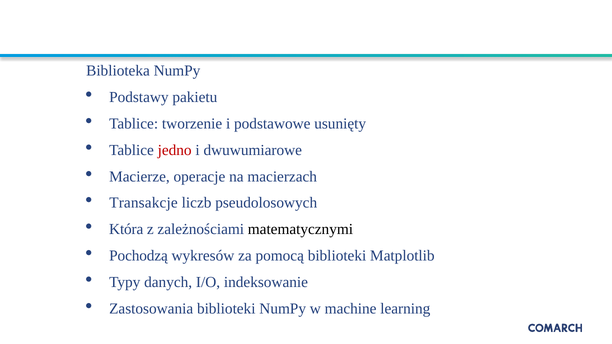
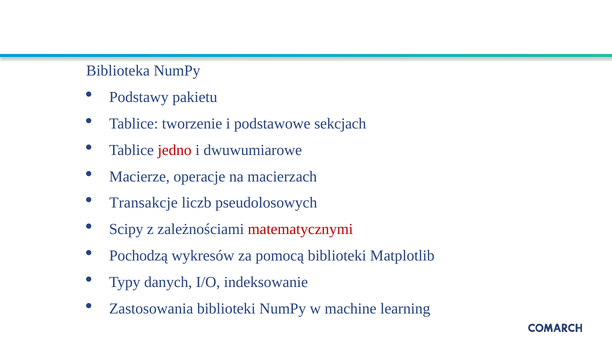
usunięty: usunięty -> sekcjach
Która: Która -> Scipy
matematycznymi colour: black -> red
